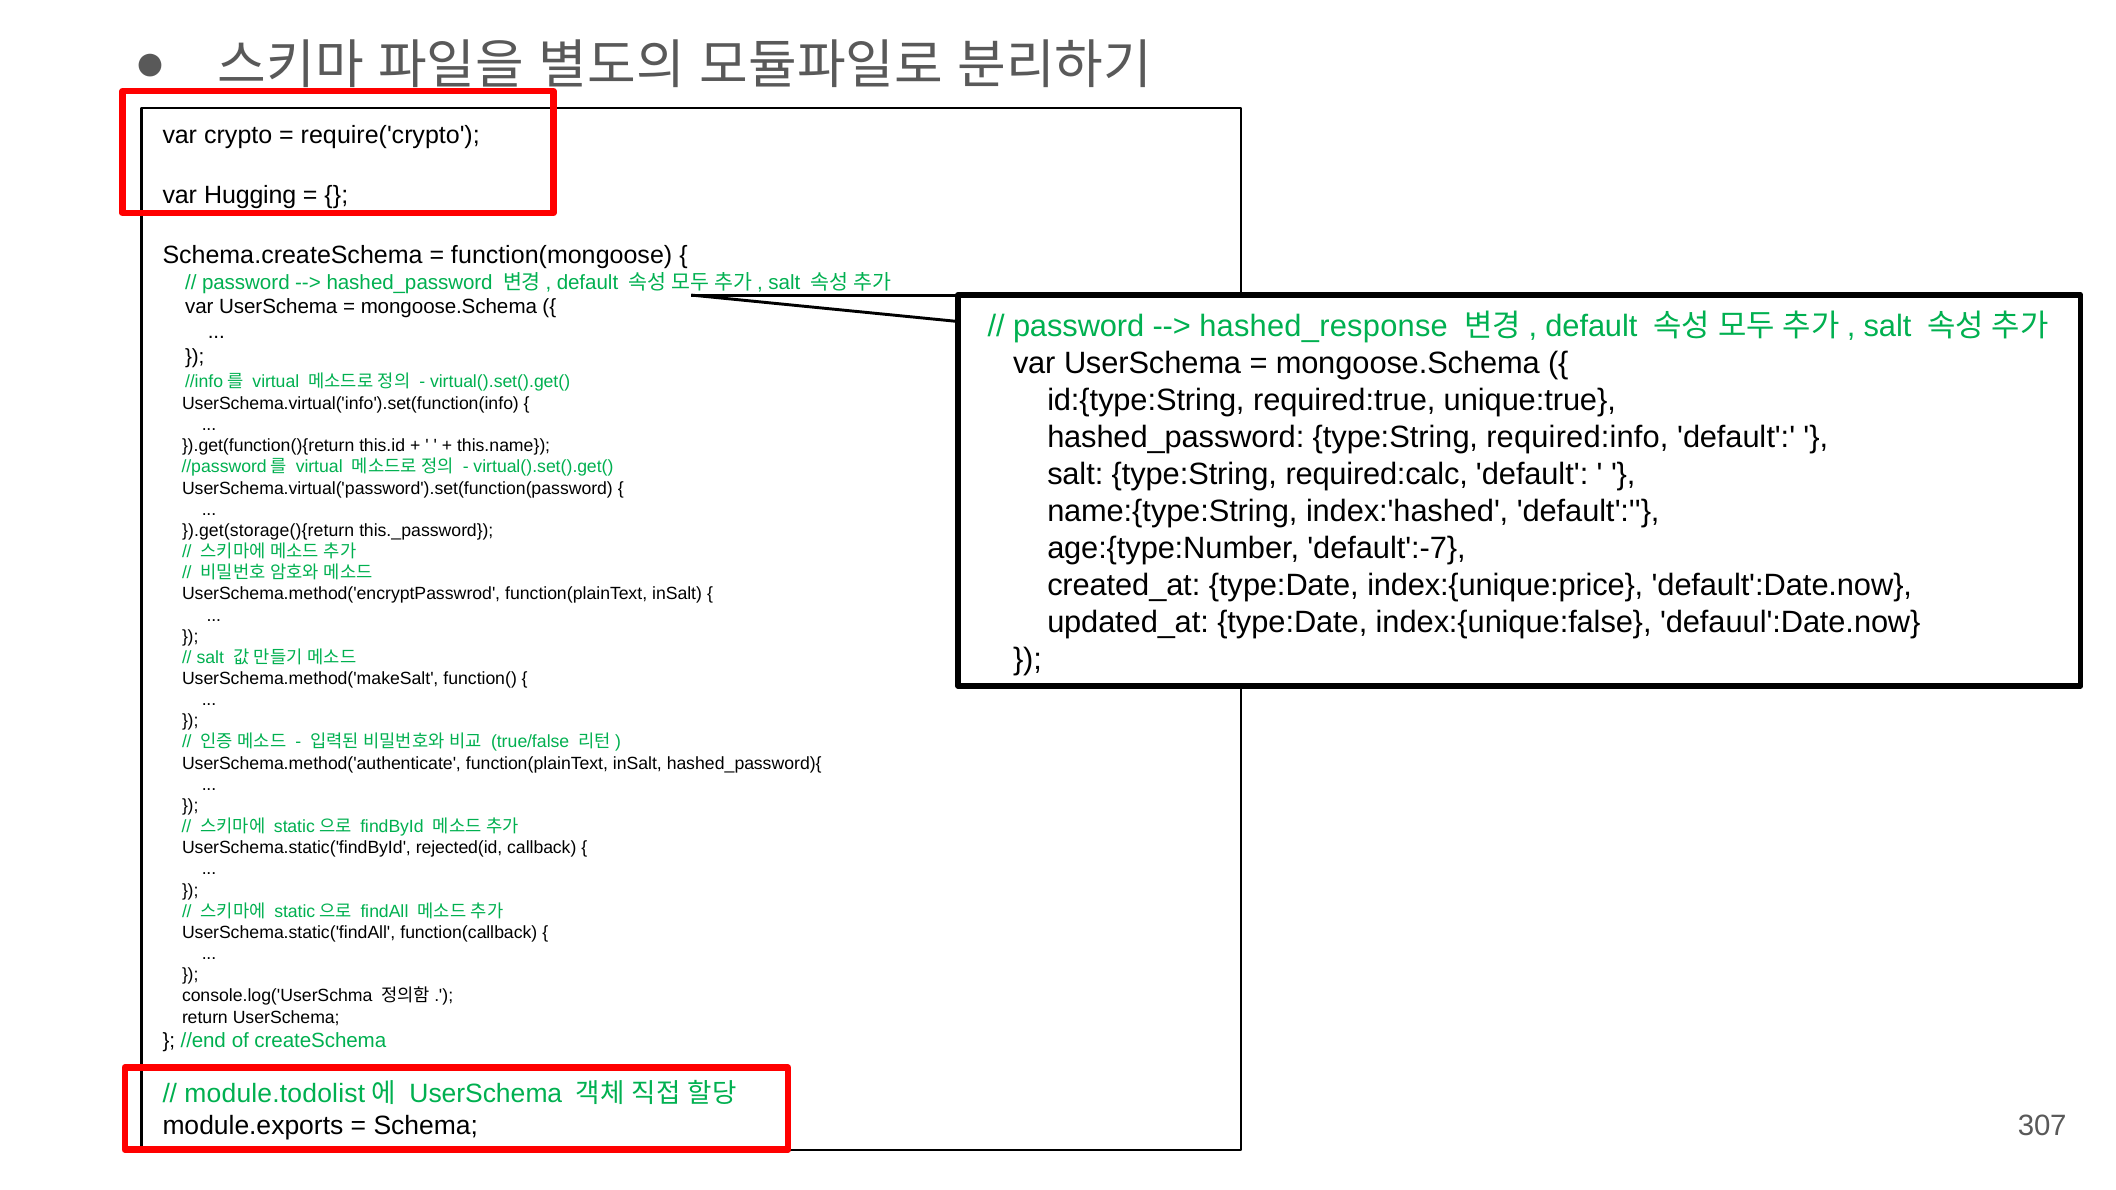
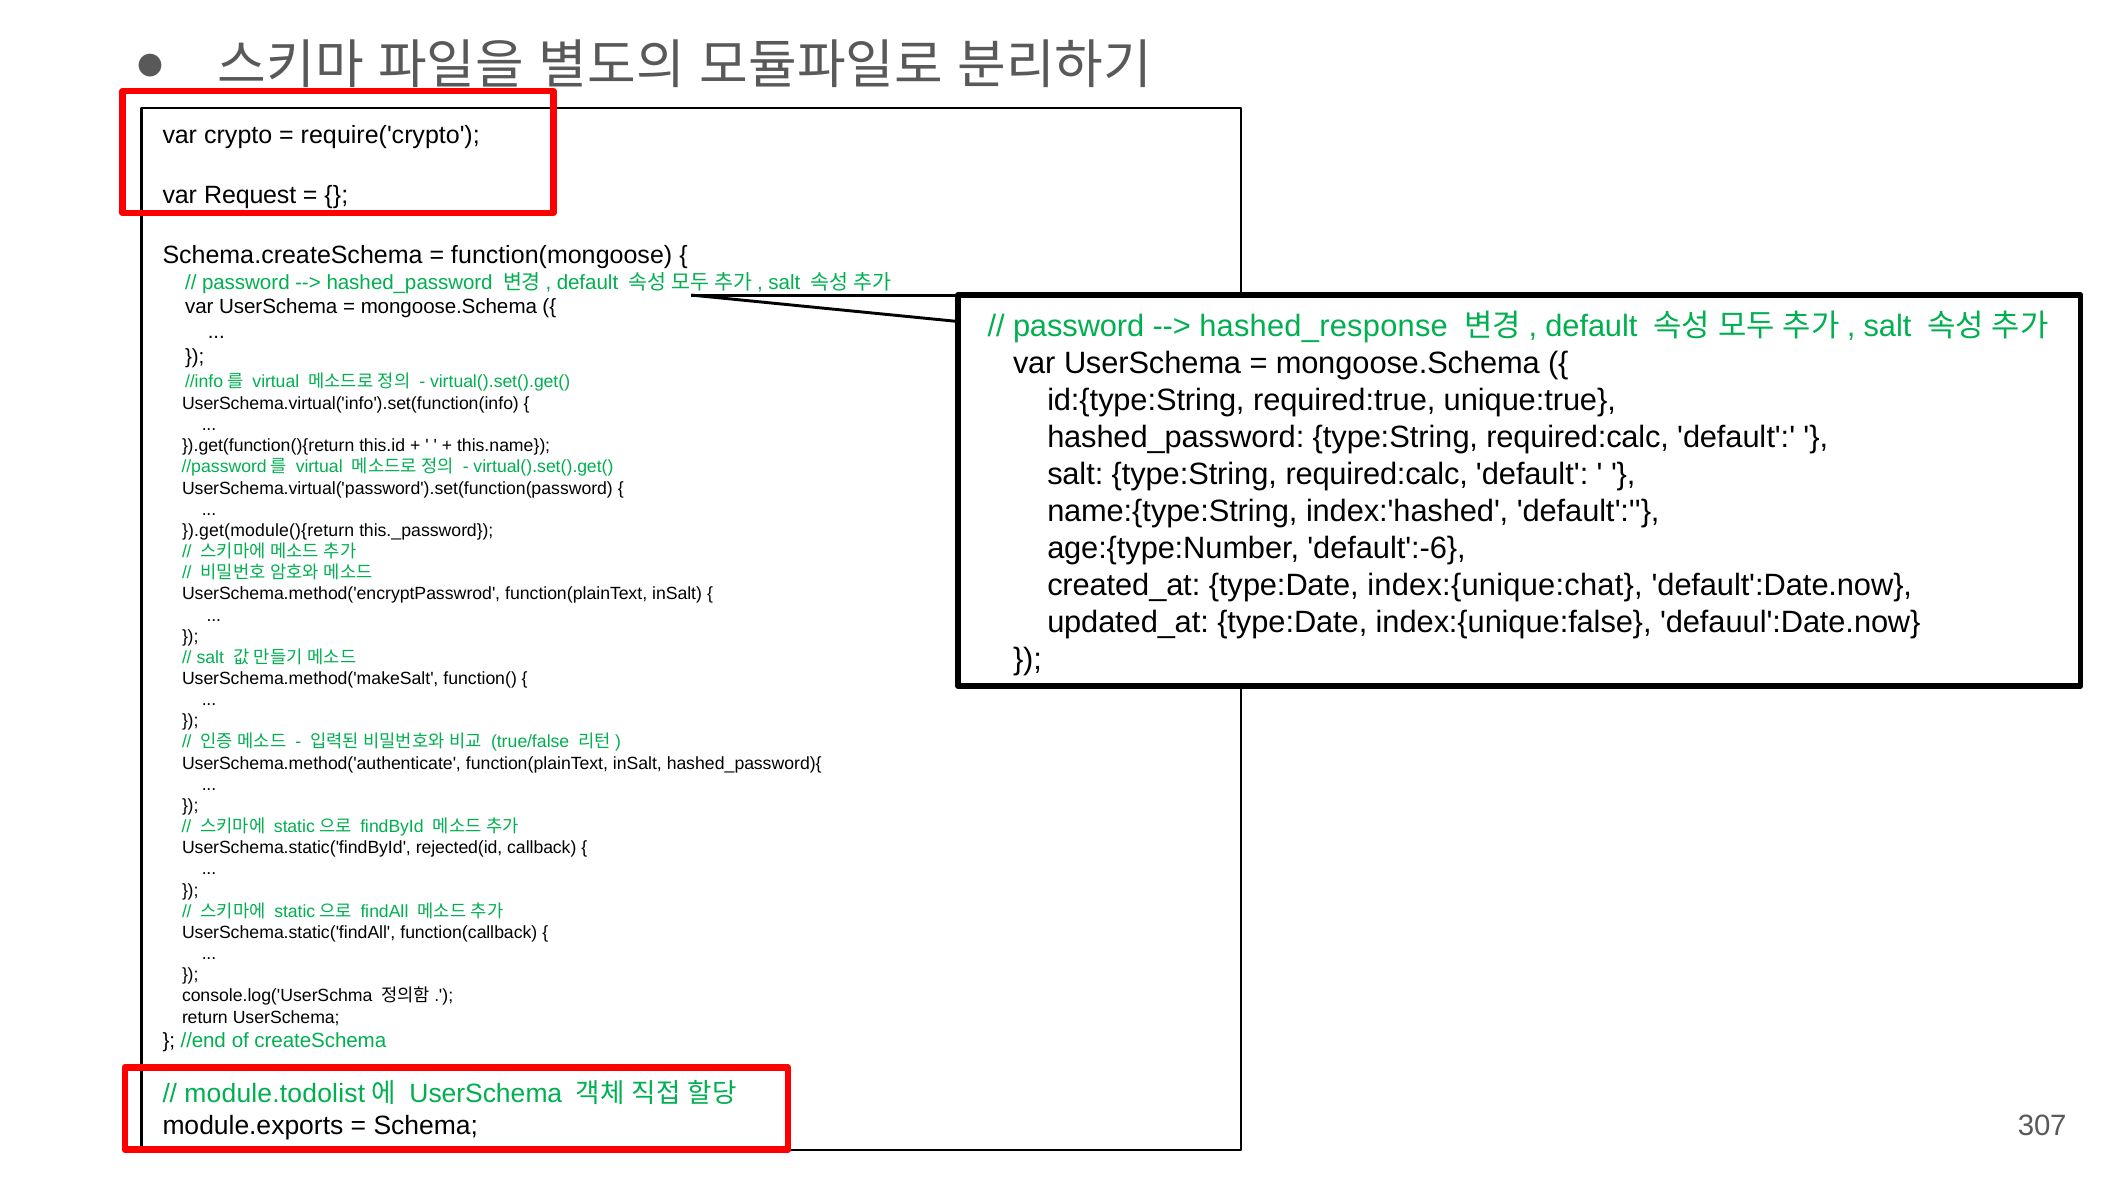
Hugging: Hugging -> Request
hashed_password type:String required:info: required:info -> required:calc
}).get(storage(){return: }).get(storage(){return -> }).get(module(){return
default':-7: default':-7 -> default':-6
index:{unique:price: index:{unique:price -> index:{unique:chat
